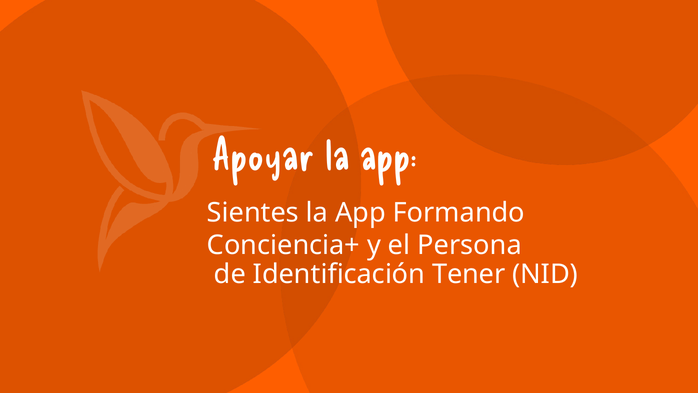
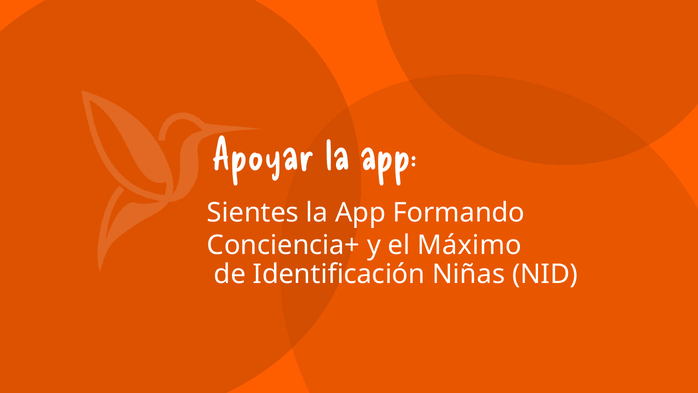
Persona: Persona -> Máximo
Tener: Tener -> Niñas
